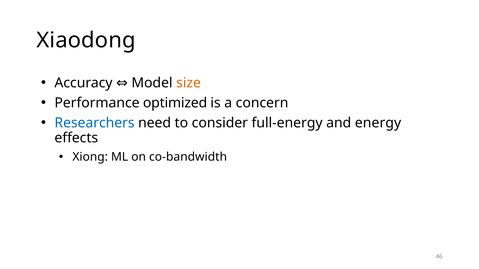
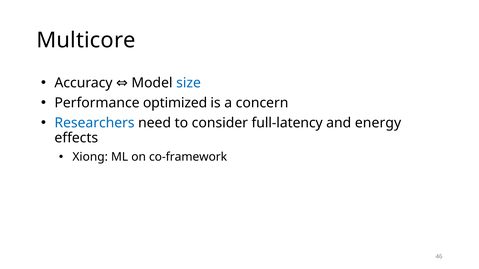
Xiaodong: Xiaodong -> Multicore
size colour: orange -> blue
full-energy: full-energy -> full-latency
co-bandwidth: co-bandwidth -> co-framework
